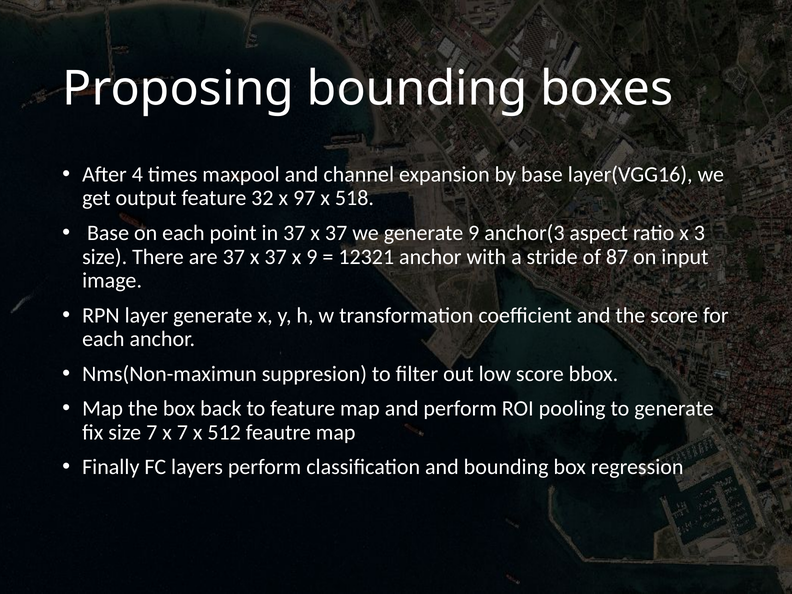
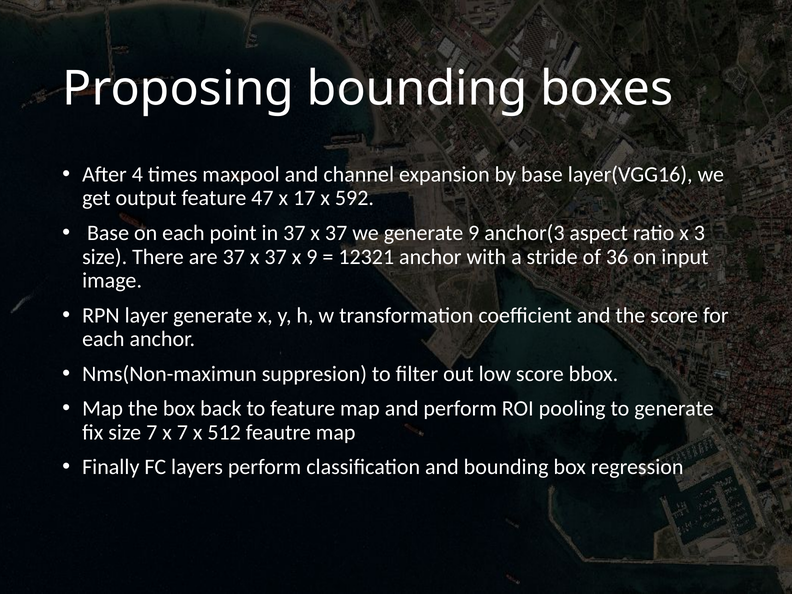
32: 32 -> 47
97: 97 -> 17
518: 518 -> 592
87: 87 -> 36
